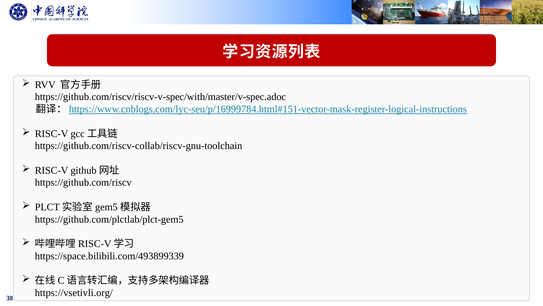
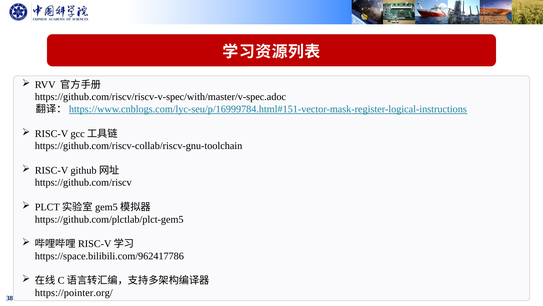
https://space.bilibili.com/493899339: https://space.bilibili.com/493899339 -> https://space.bilibili.com/962417786
https://vsetivli.org/: https://vsetivli.org/ -> https://pointer.org/
